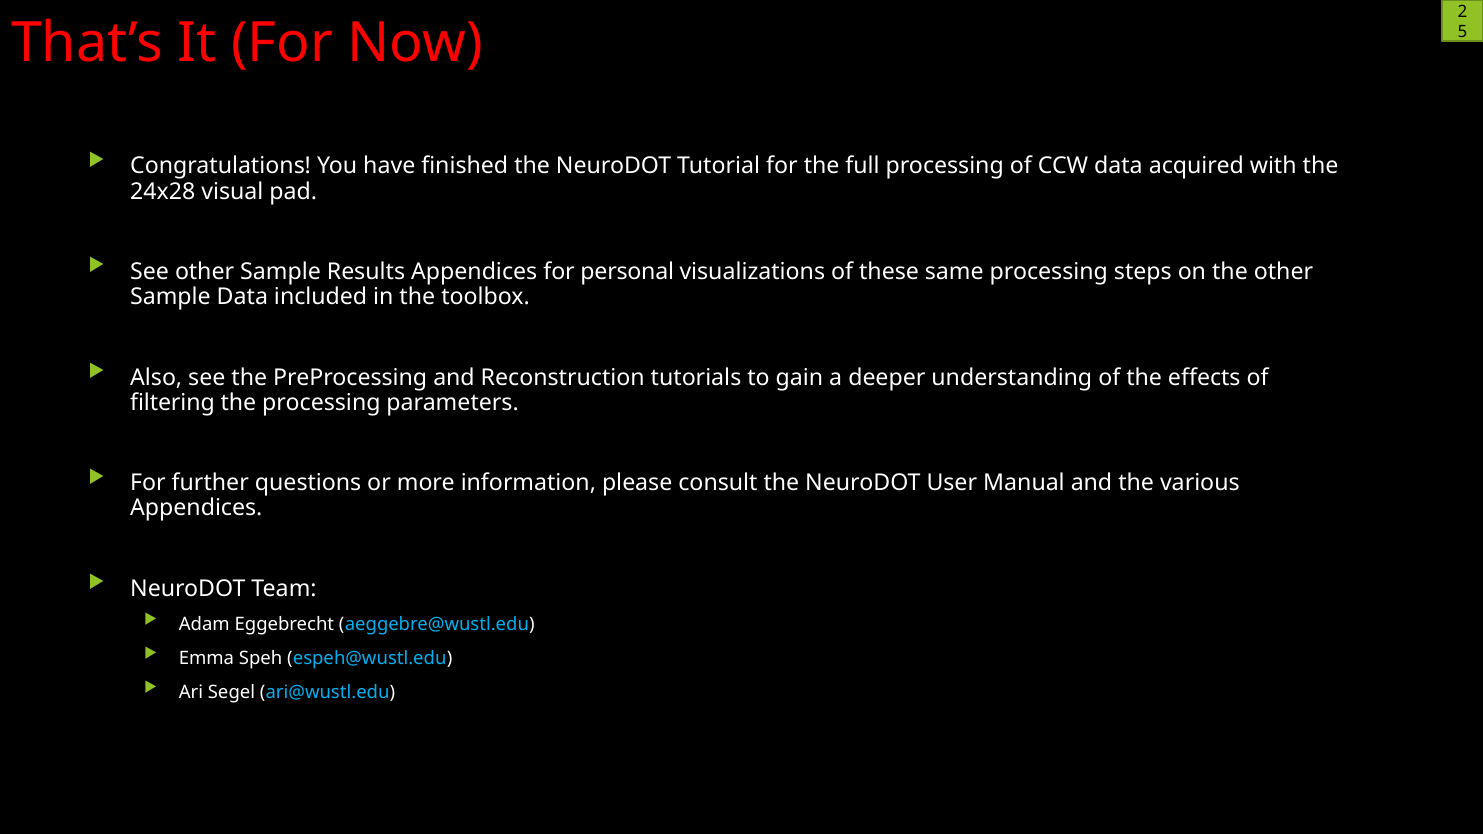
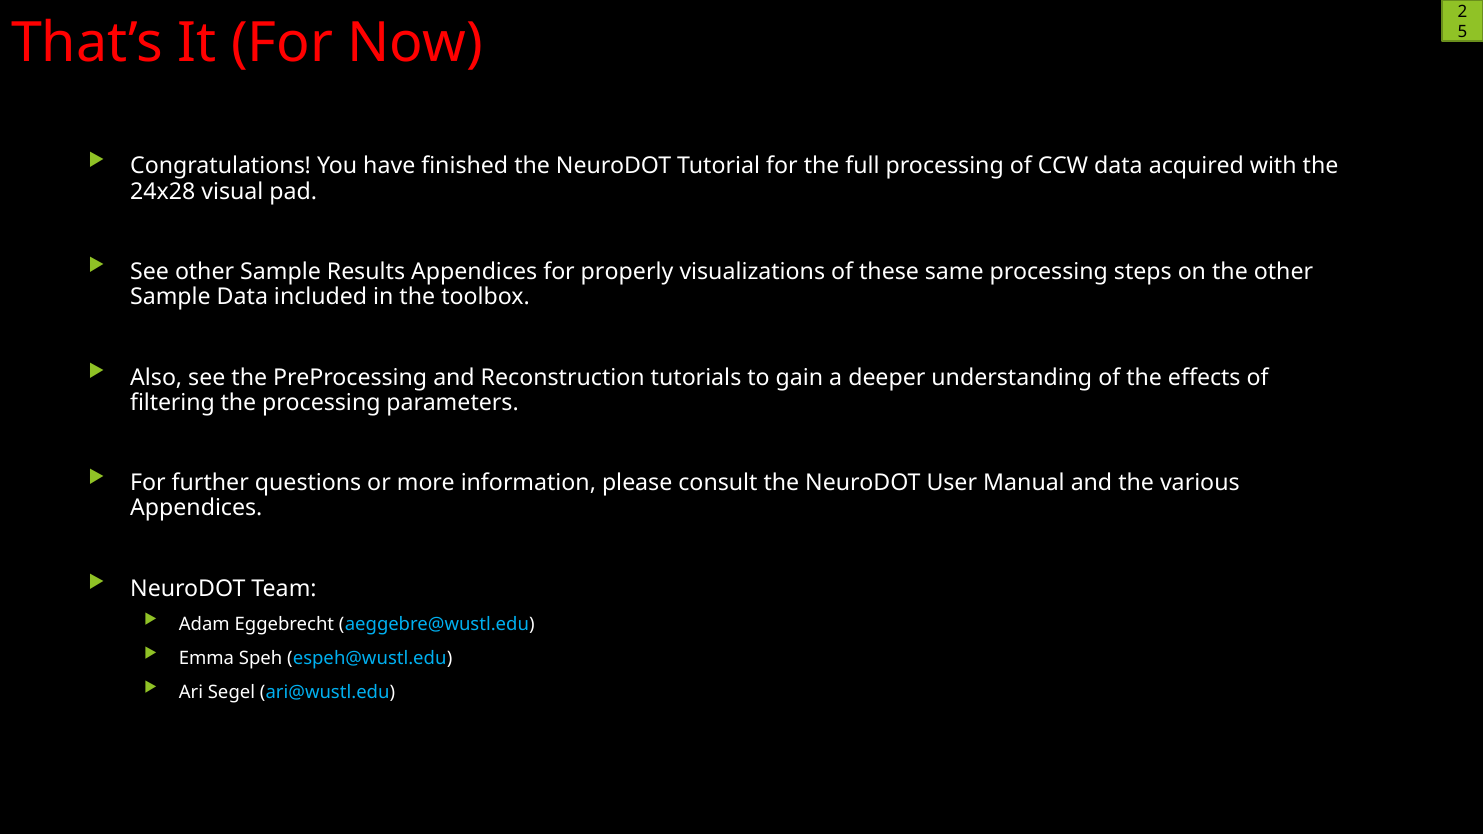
personal: personal -> properly
